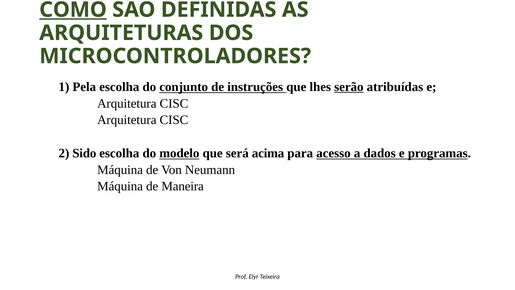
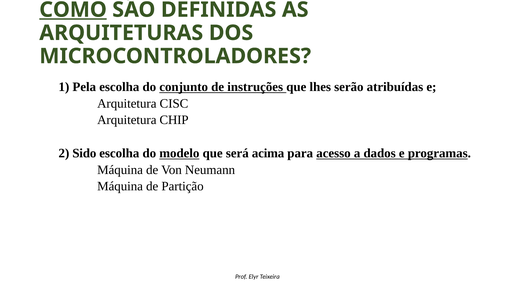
serão underline: present -> none
CISC at (174, 120): CISC -> CHIP
Maneira: Maneira -> Partição
